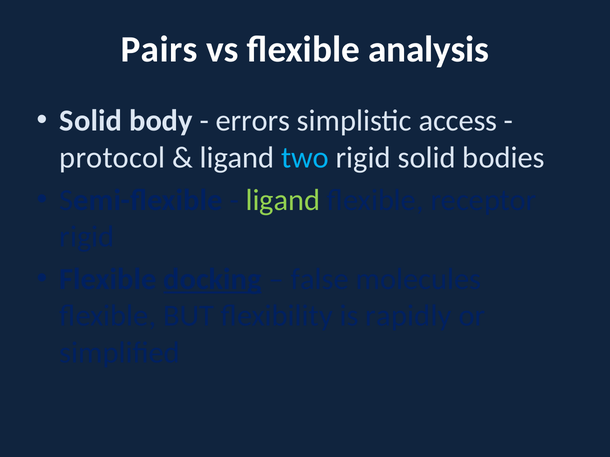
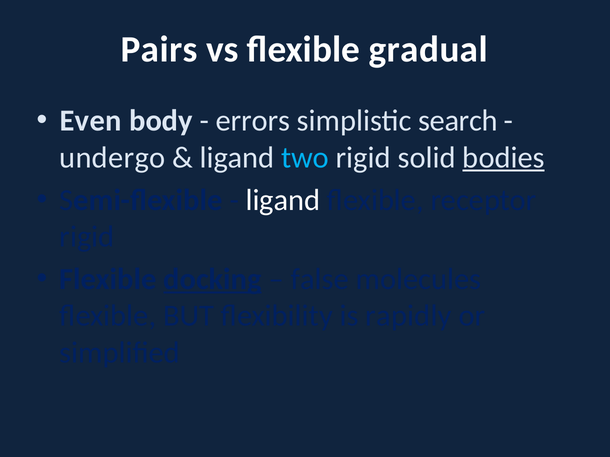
analysis: analysis -> gradual
Solid at (91, 121): Solid -> Even
access: access -> search
protocol: protocol -> undergo
bodies underline: none -> present
ligand at (283, 200) colour: light green -> white
